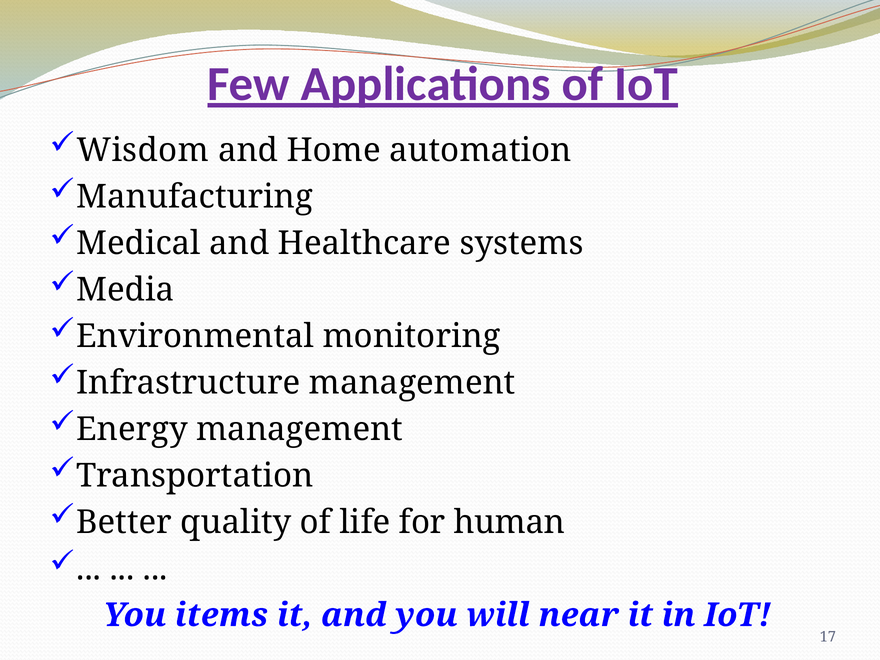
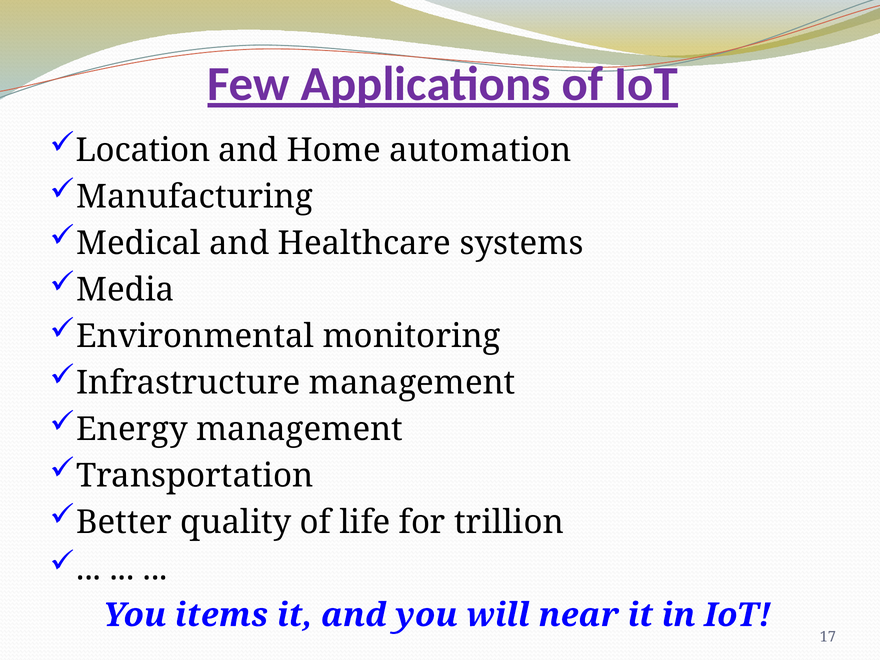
Wisdom: Wisdom -> Location
human: human -> trillion
